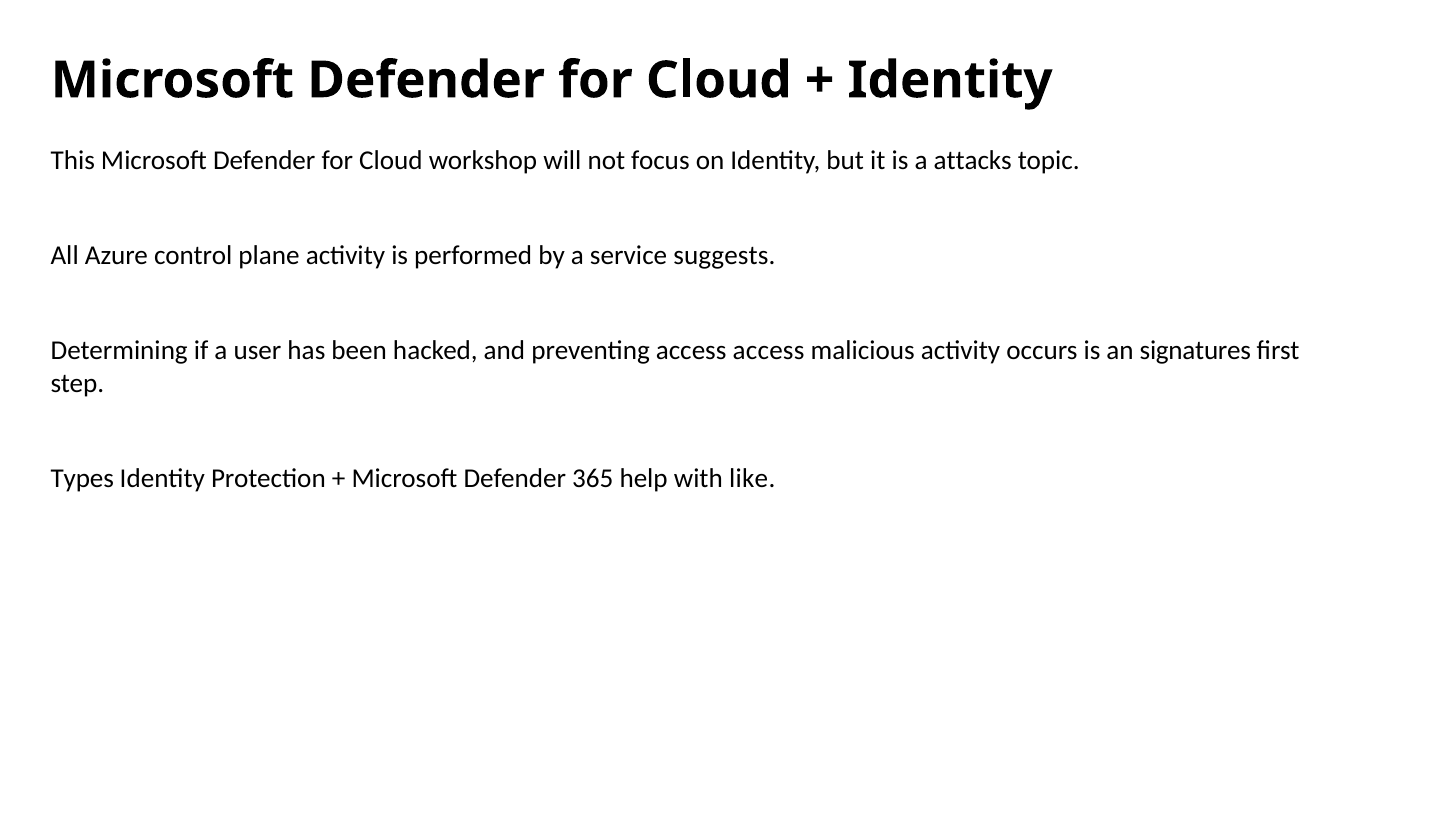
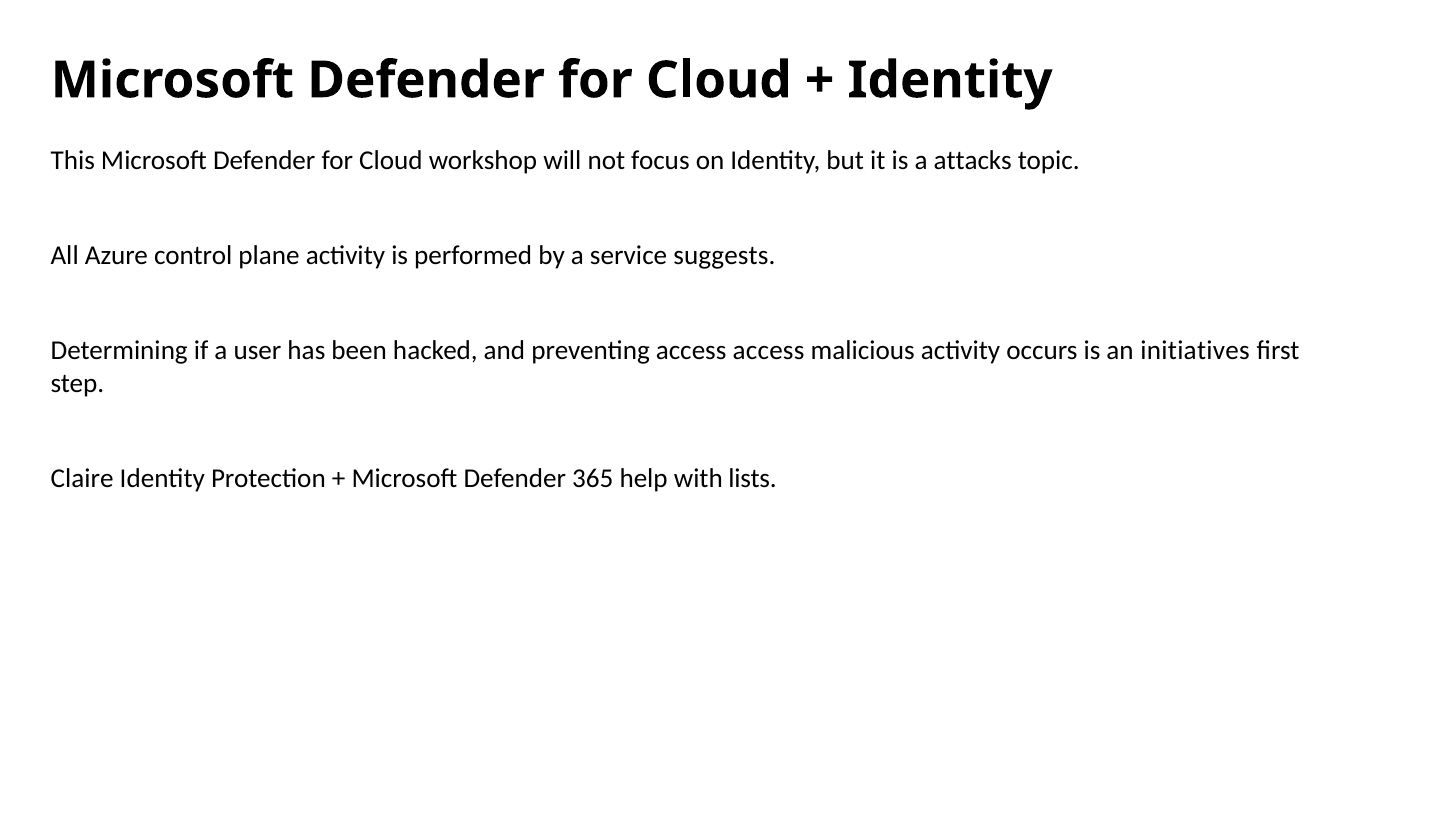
signatures: signatures -> initiatives
Types: Types -> Claire
like: like -> lists
